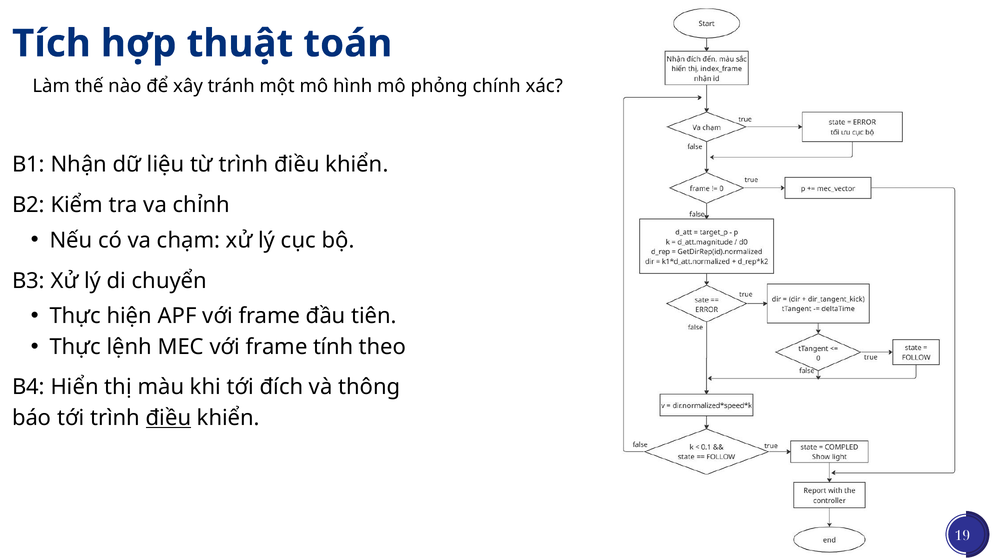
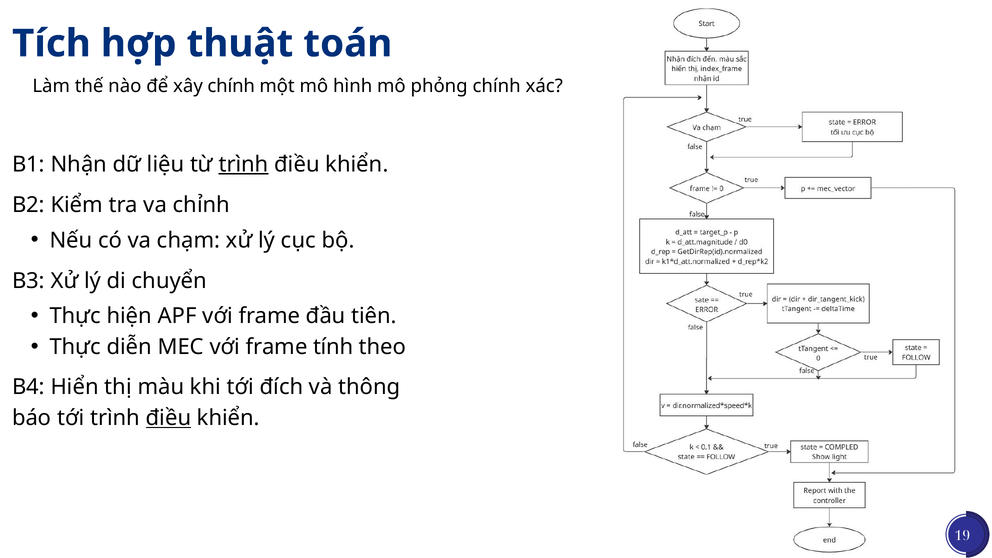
xây tránh: tránh -> chính
trình at (244, 164) underline: none -> present
lệnh: lệnh -> diễn
